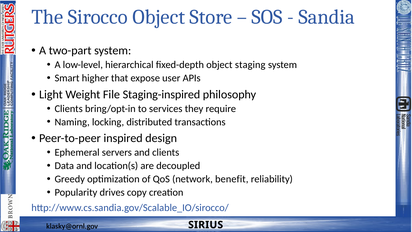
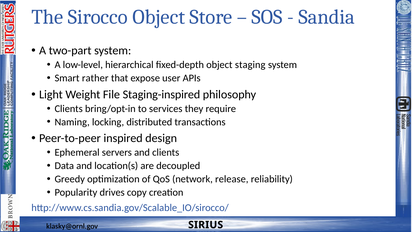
higher: higher -> rather
benefit: benefit -> release
